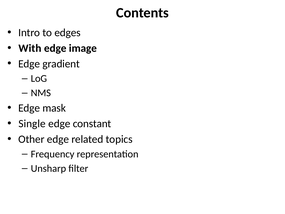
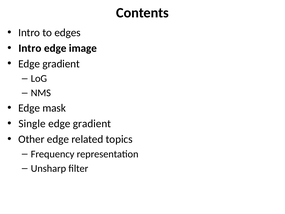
With at (30, 48): With -> Intro
constant at (92, 124): constant -> gradient
